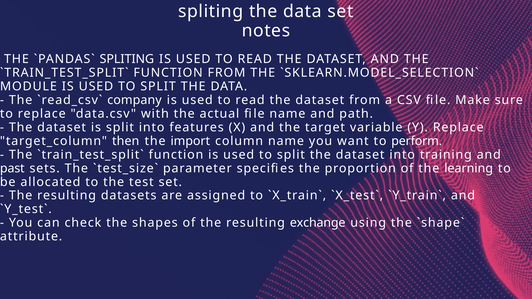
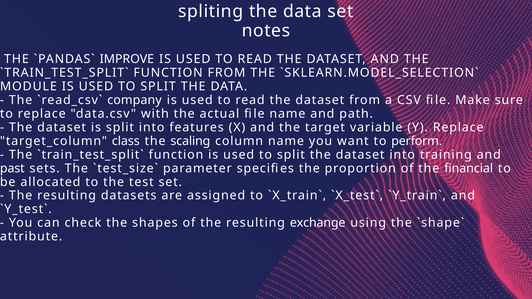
SPLITING at (127, 59): SPLITING -> IMPROVE
then: then -> class
import: import -> scaling
learning: learning -> financial
